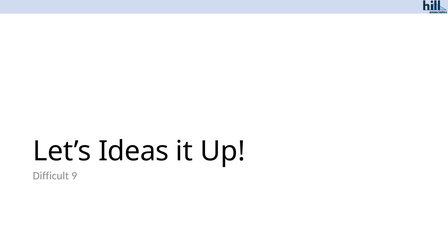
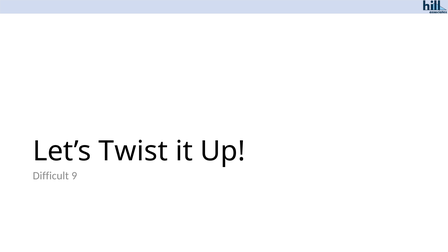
Ideas: Ideas -> Twist
